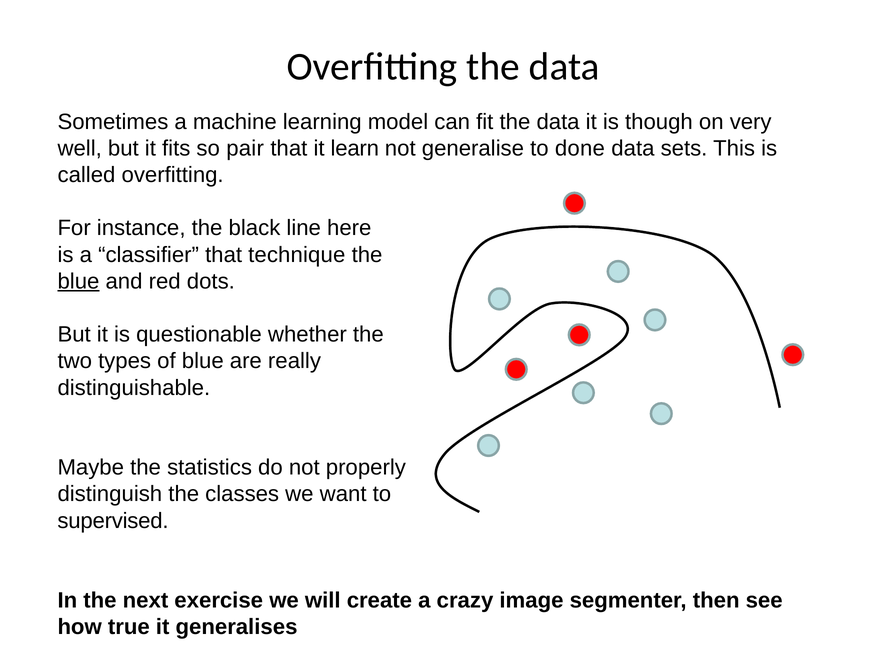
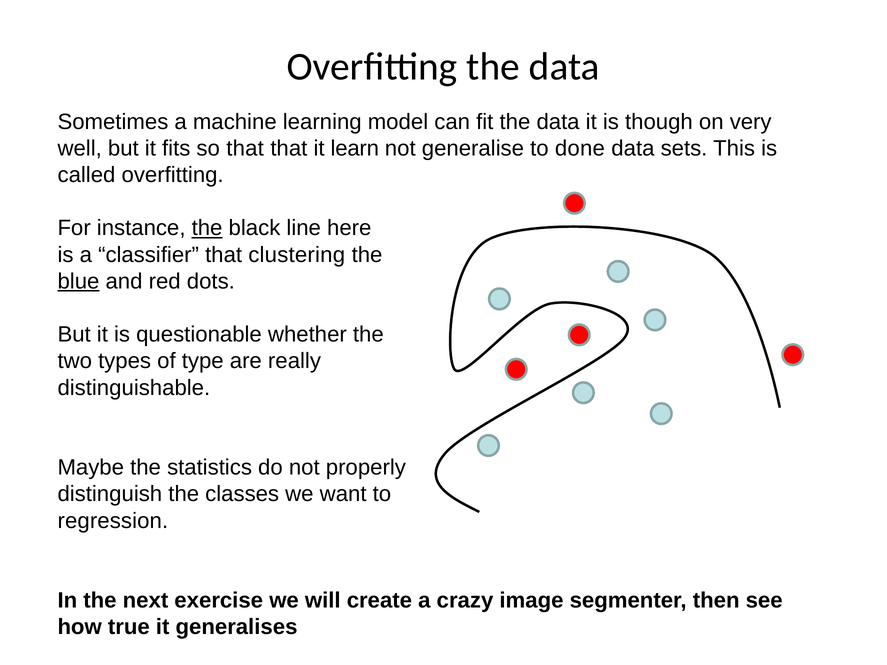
so pair: pair -> that
the at (207, 228) underline: none -> present
technique: technique -> clustering
of blue: blue -> type
supervised: supervised -> regression
